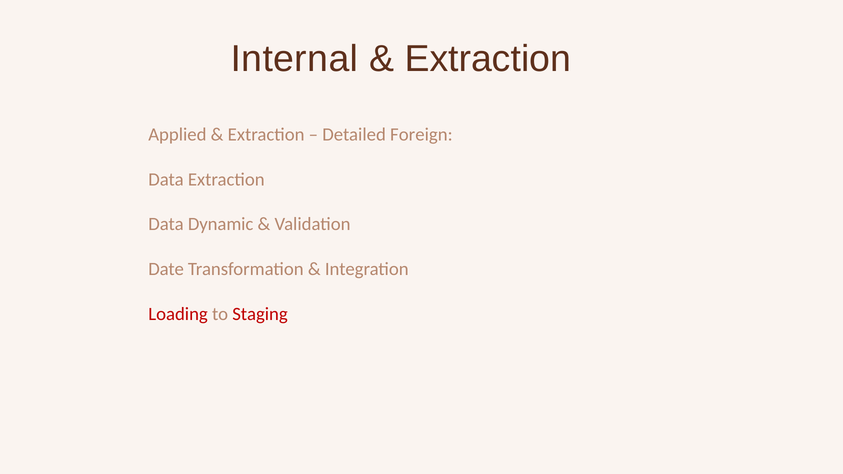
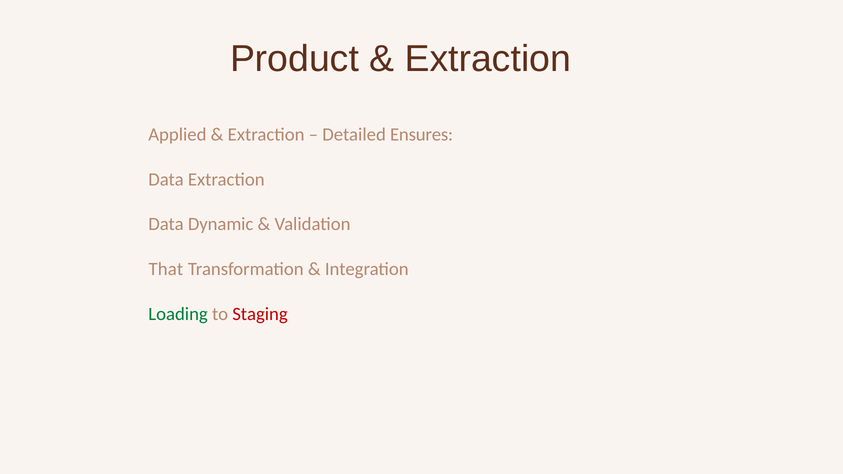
Internal: Internal -> Product
Foreign: Foreign -> Ensures
Date: Date -> That
Loading colour: red -> green
